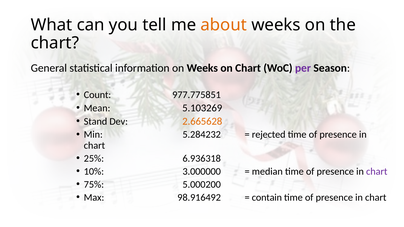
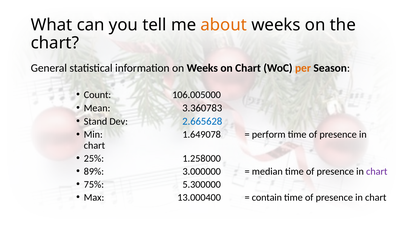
per colour: purple -> orange
977.775851: 977.775851 -> 106.005000
5.103269: 5.103269 -> 3.360783
2.665628 colour: orange -> blue
5.284232: 5.284232 -> 1.649078
rejected: rejected -> perform
6.936318: 6.936318 -> 1.258000
10%: 10% -> 89%
5.000200: 5.000200 -> 5.300000
98.916492: 98.916492 -> 13.000400
